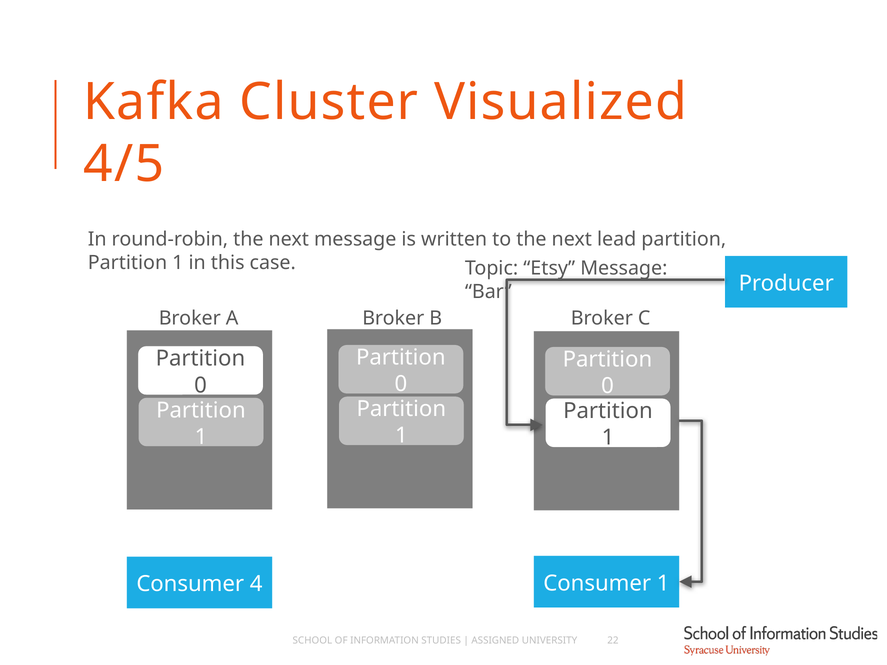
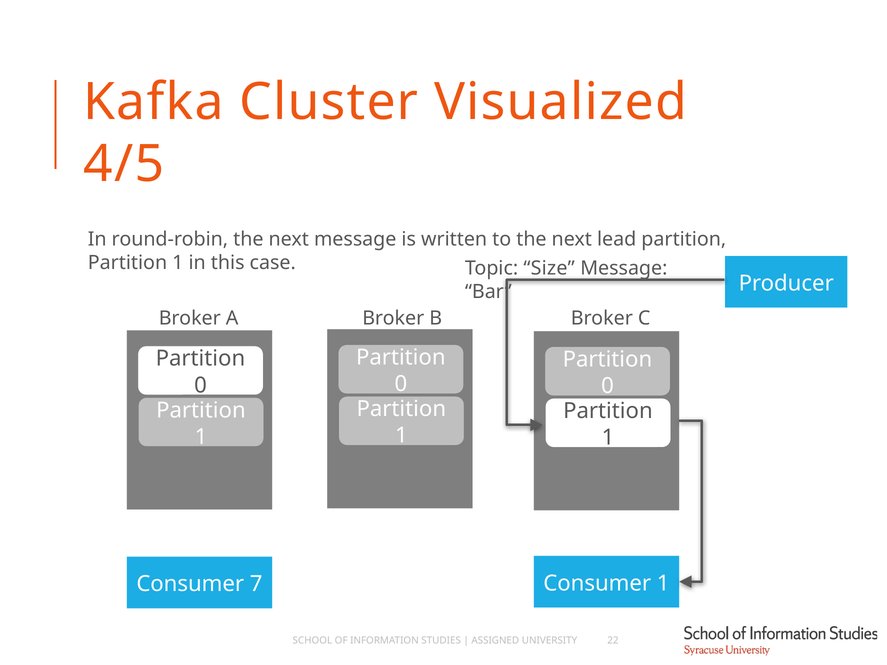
Etsy: Etsy -> Size
4: 4 -> 7
